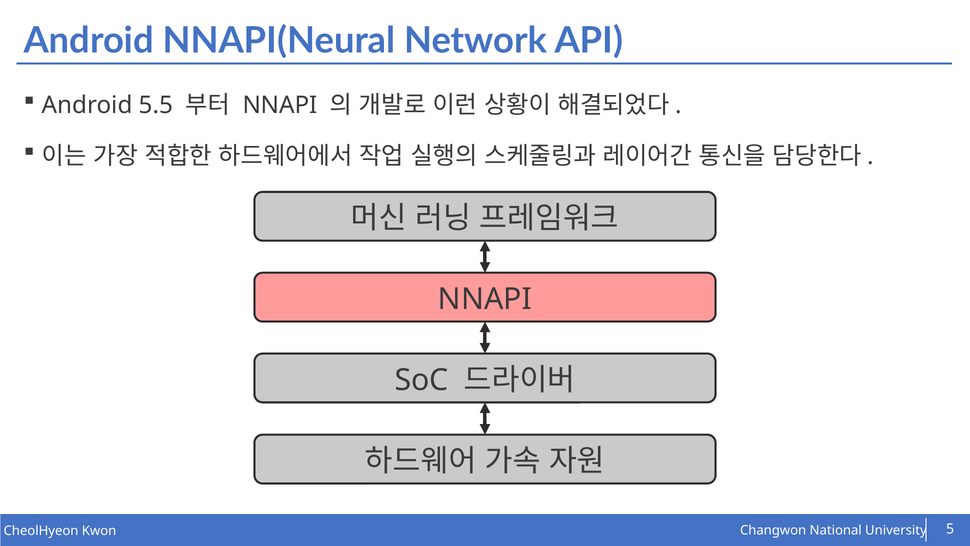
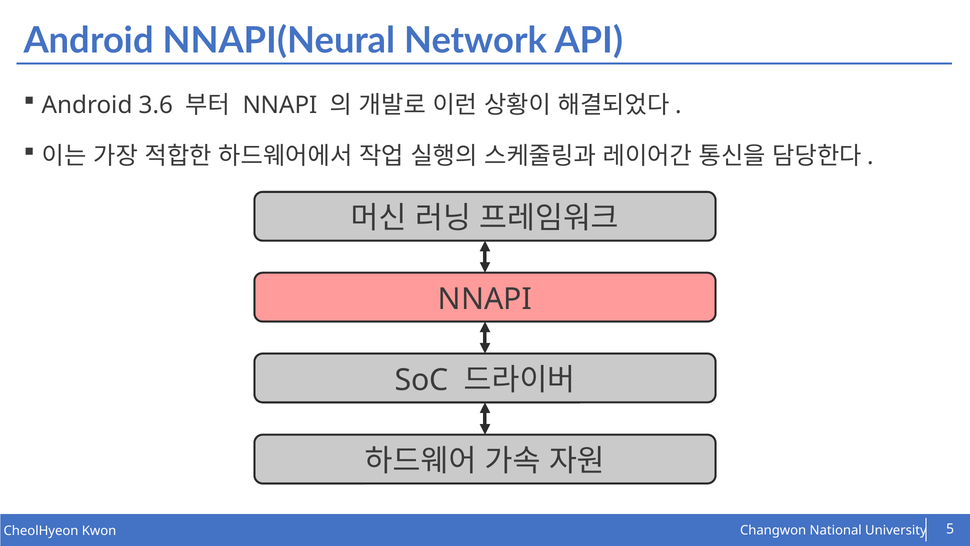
5.5: 5.5 -> 3.6
